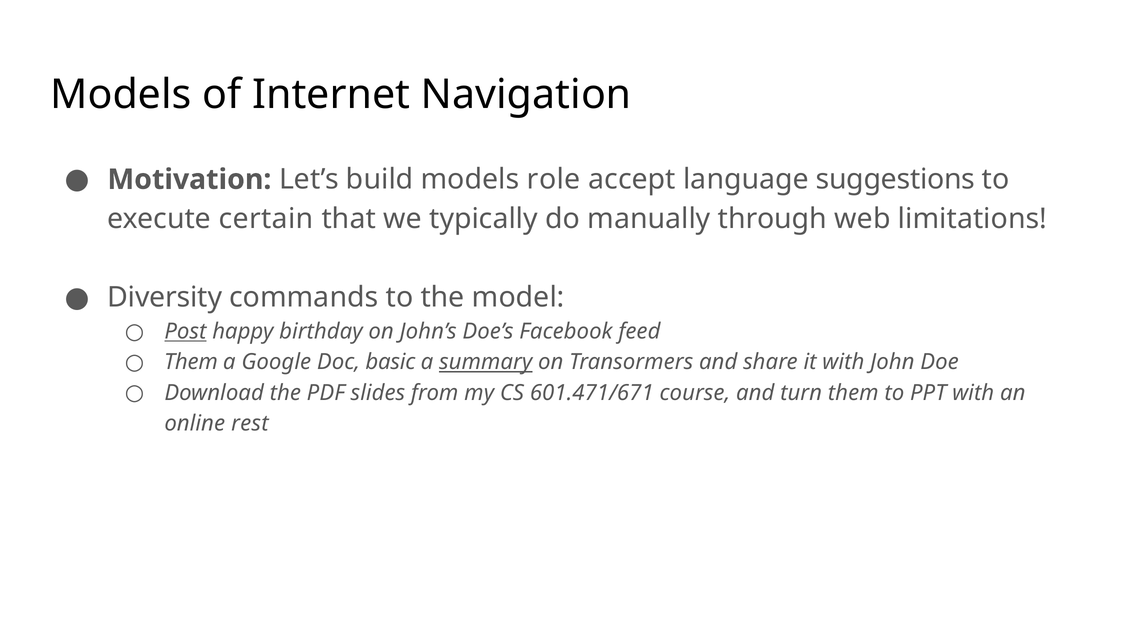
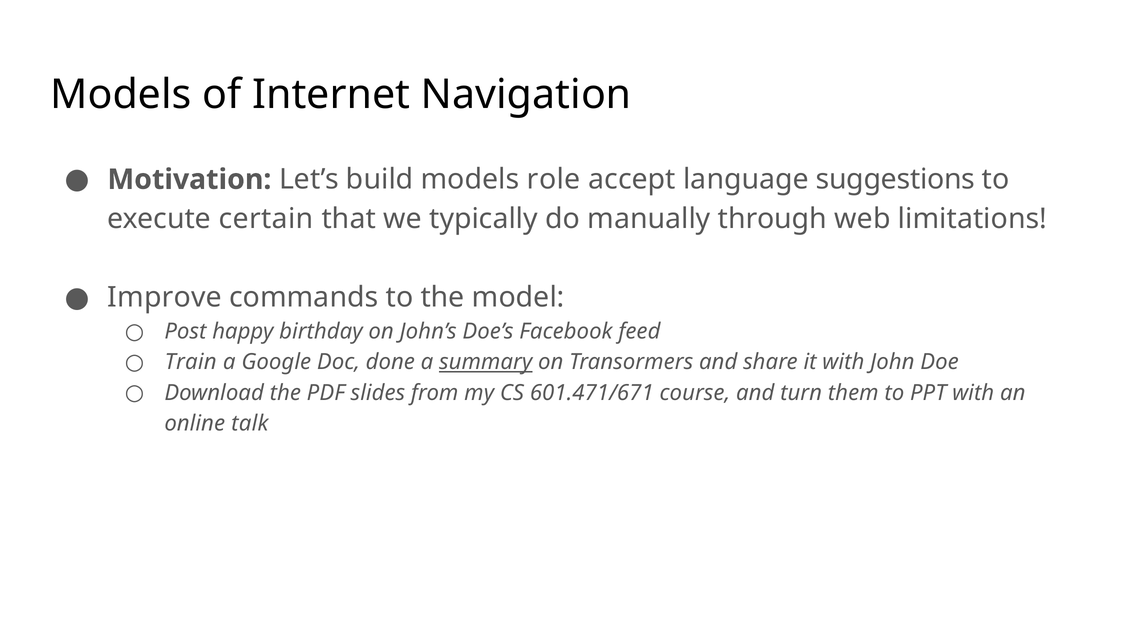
Diversity: Diversity -> Improve
Post underline: present -> none
Them at (191, 362): Them -> Train
basic: basic -> done
rest: rest -> talk
